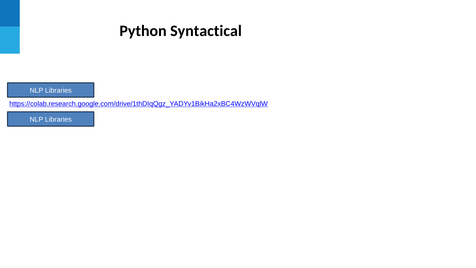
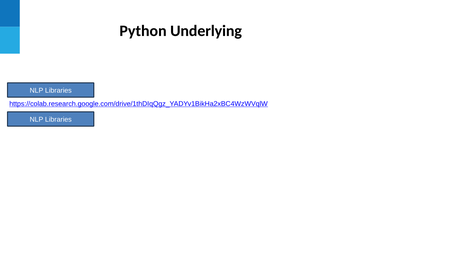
Syntactical: Syntactical -> Underlying
